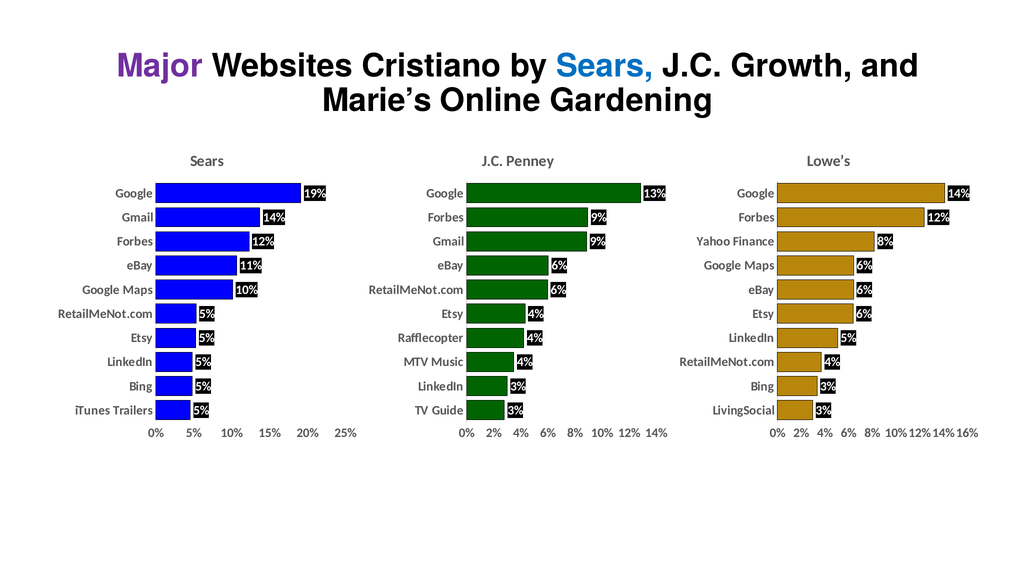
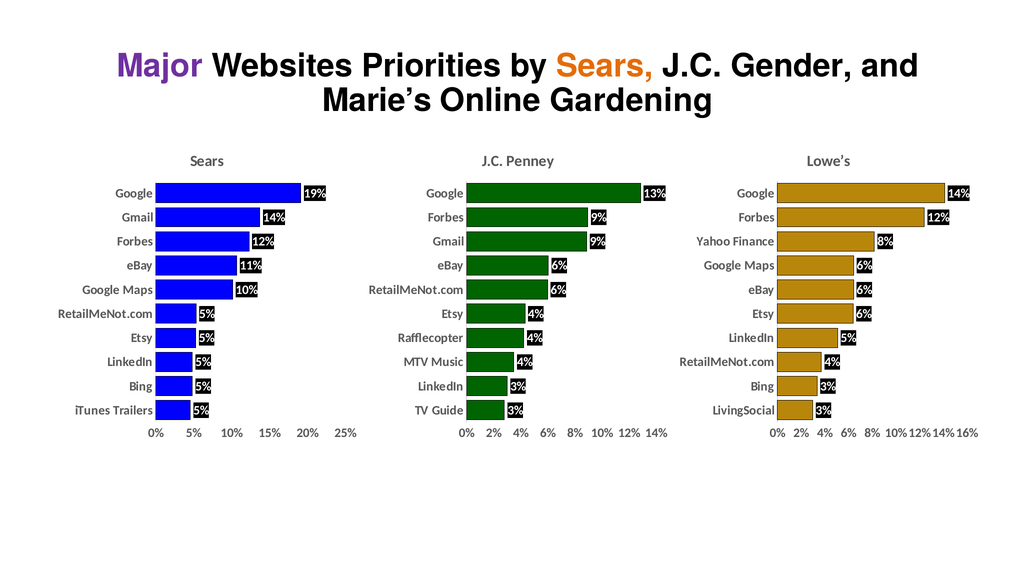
Cristiano: Cristiano -> Priorities
Sears at (605, 66) colour: blue -> orange
Growth: Growth -> Gender
